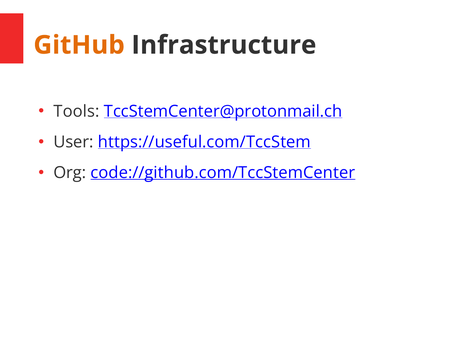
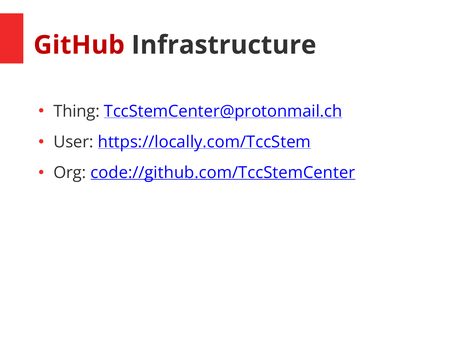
GitHub colour: orange -> red
Tools: Tools -> Thing
https://useful.com/TccStem: https://useful.com/TccStem -> https://locally.com/TccStem
